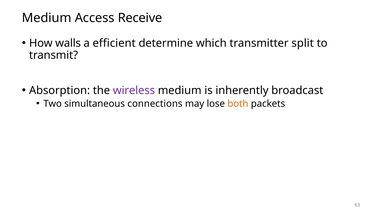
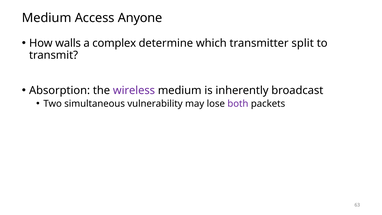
Receive: Receive -> Anyone
efficient: efficient -> complex
connections: connections -> vulnerability
both colour: orange -> purple
